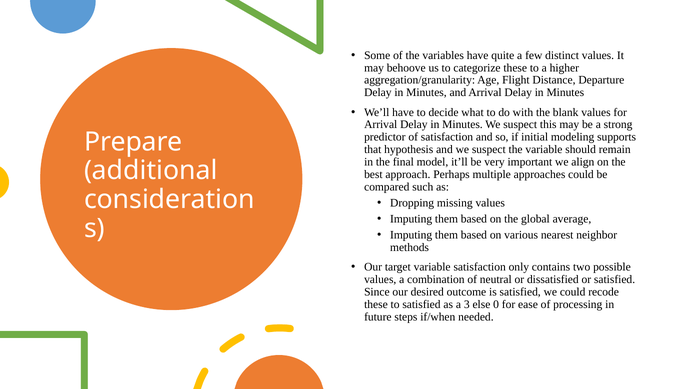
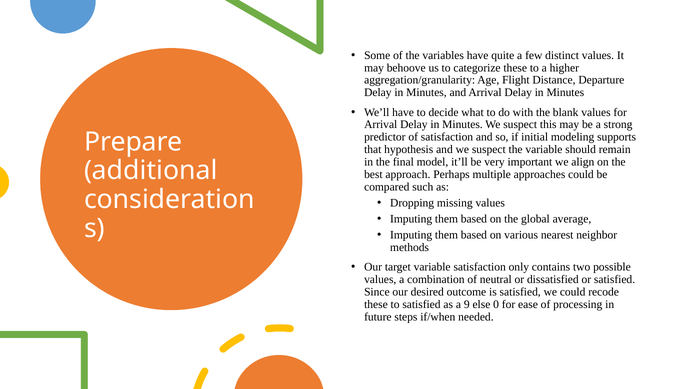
3: 3 -> 9
